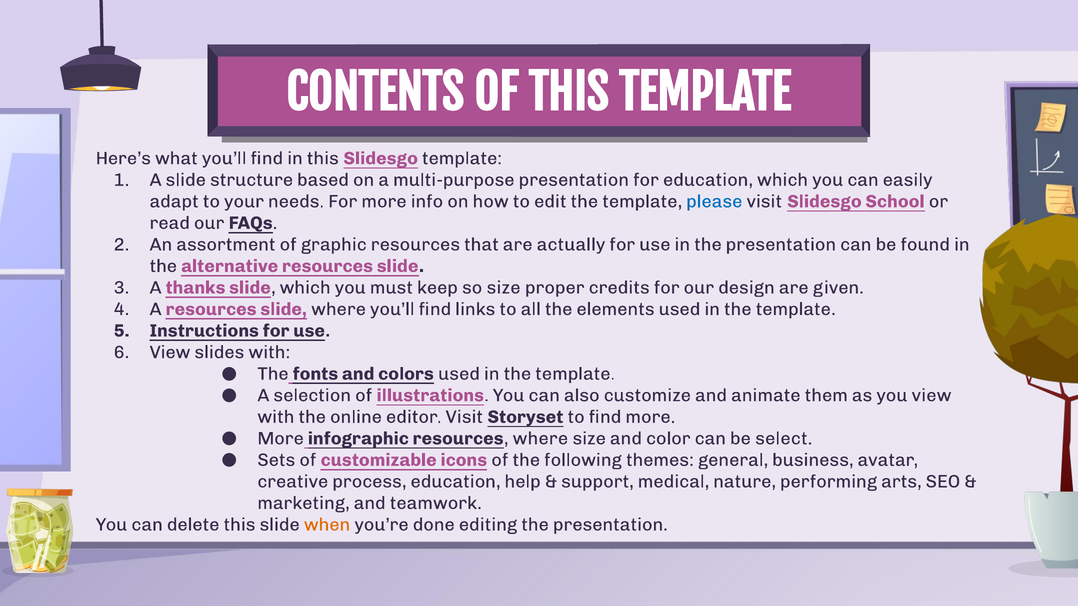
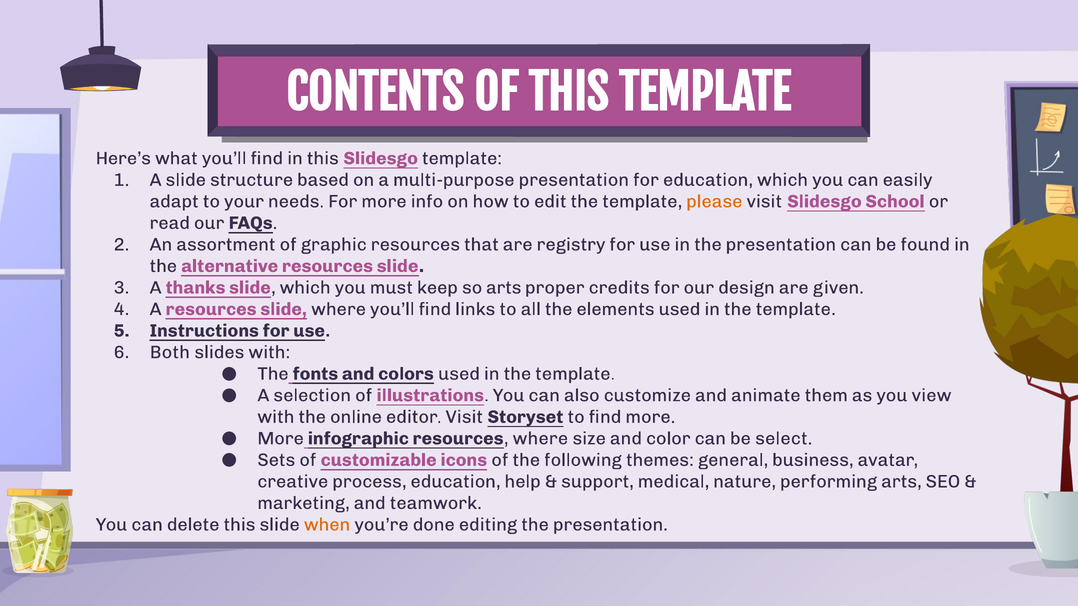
please colour: blue -> orange
actually: actually -> registry
so size: size -> arts
View at (170, 352): View -> Both
